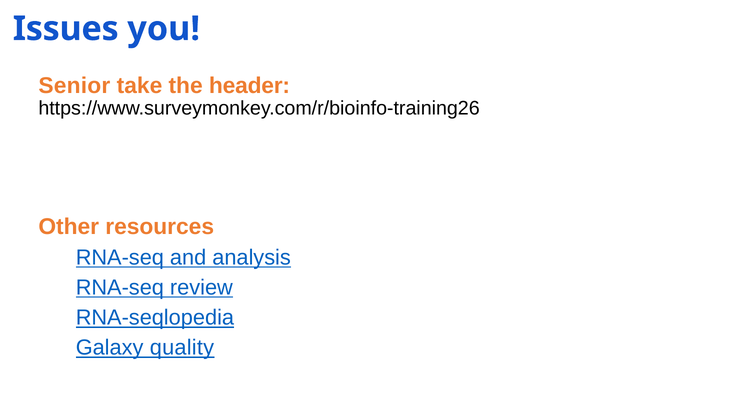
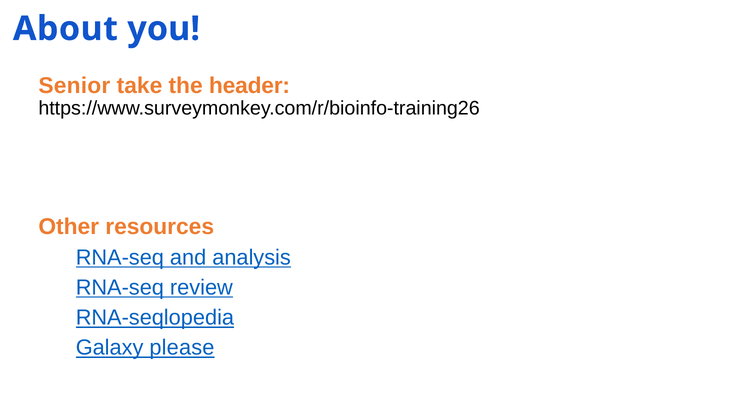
Issues: Issues -> About
quality: quality -> please
